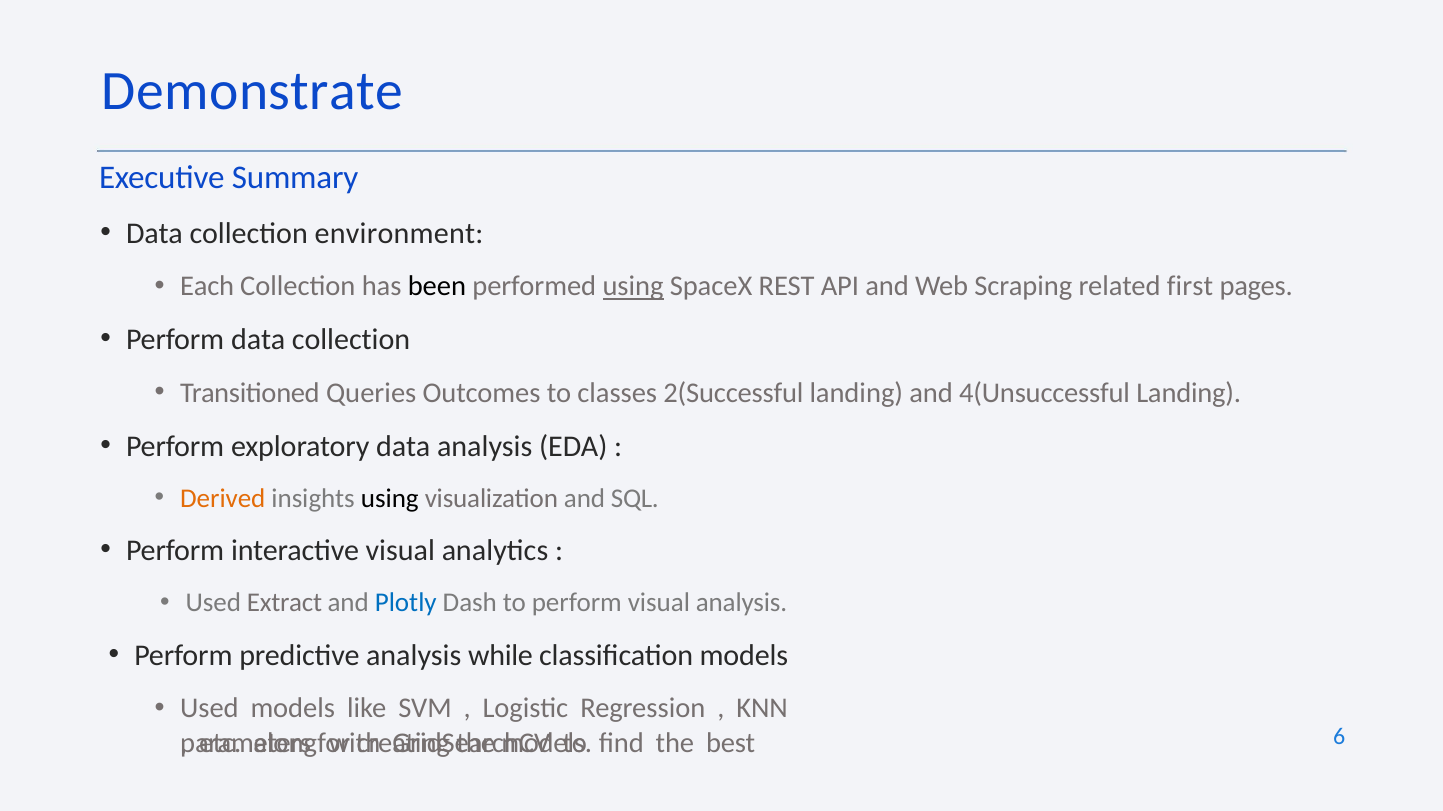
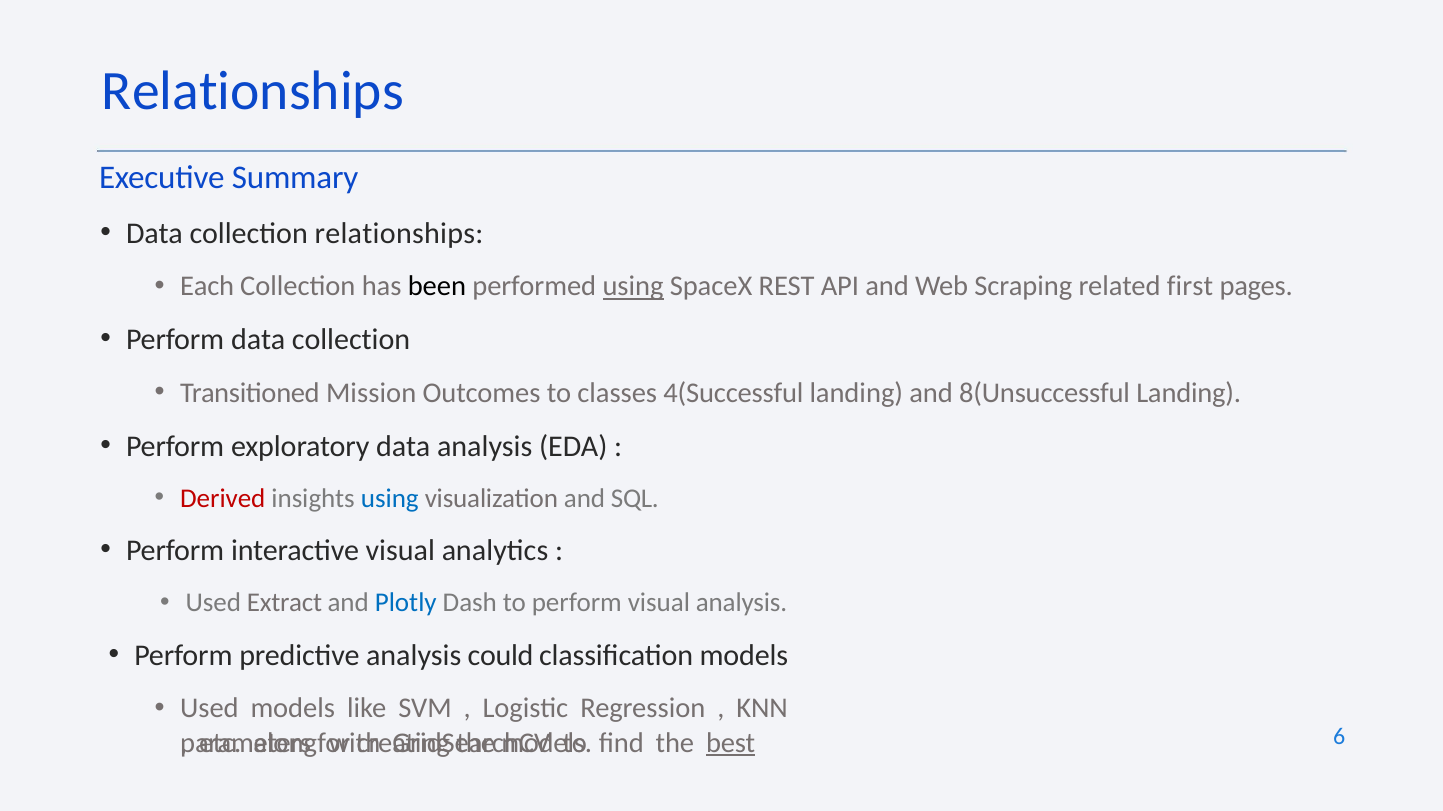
Demonstrate at (253, 91): Demonstrate -> Relationships
collection environment: environment -> relationships
Queries: Queries -> Mission
2(Successful: 2(Successful -> 4(Successful
4(Unsuccessful: 4(Unsuccessful -> 8(Unsuccessful
Derived colour: orange -> red
using at (390, 499) colour: black -> blue
while: while -> could
best underline: none -> present
